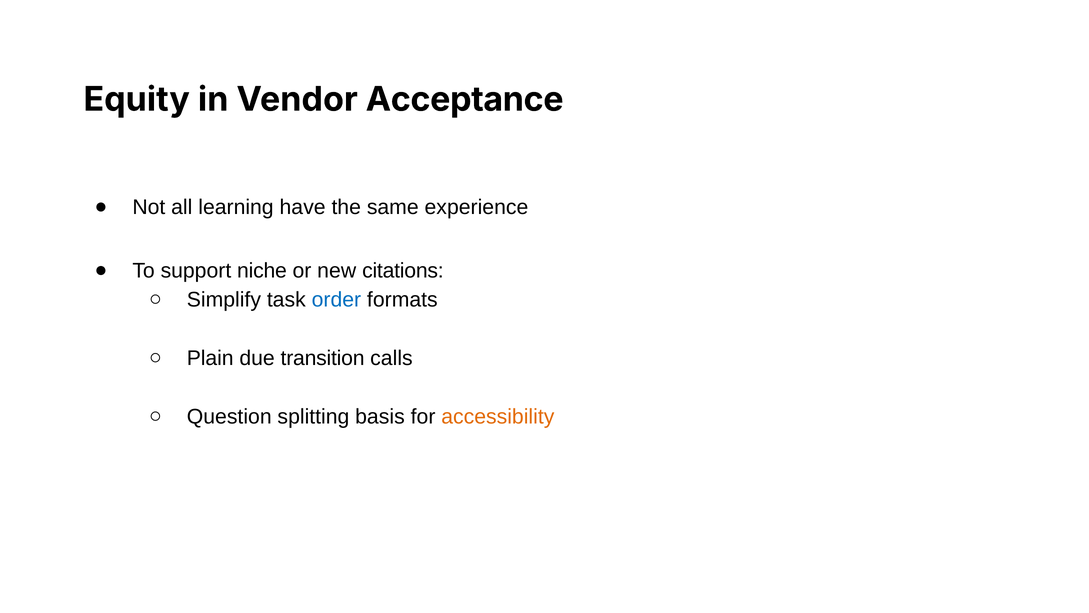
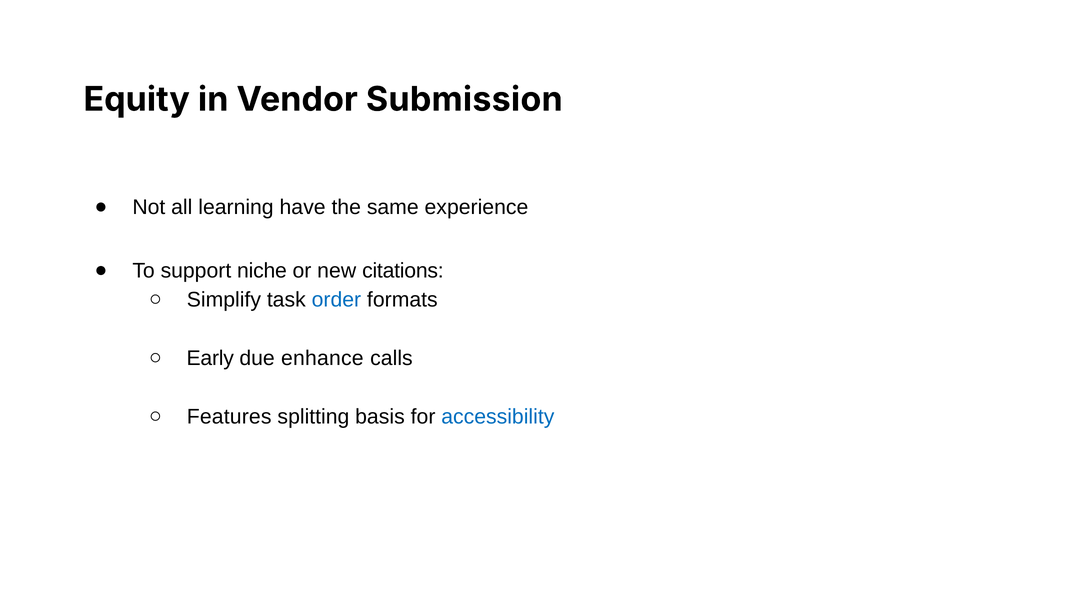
Acceptance: Acceptance -> Submission
Plain: Plain -> Early
transition: transition -> enhance
Question: Question -> Features
accessibility colour: orange -> blue
